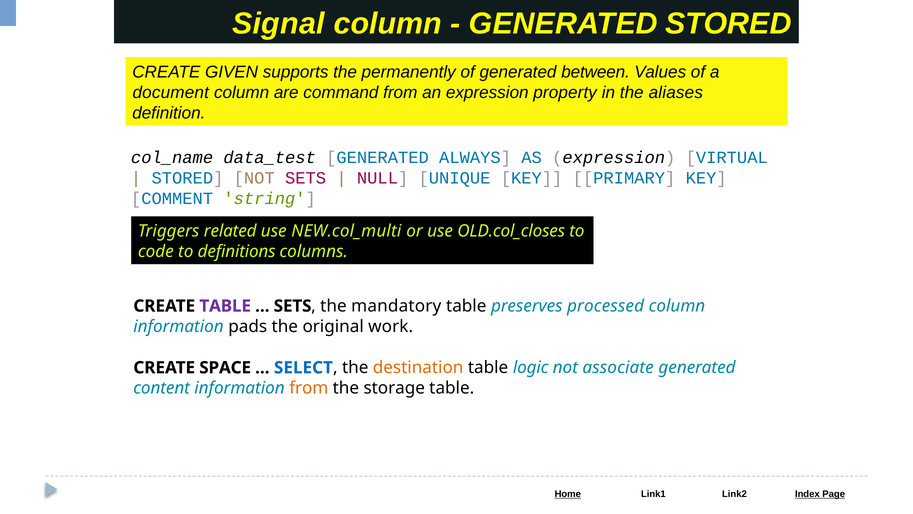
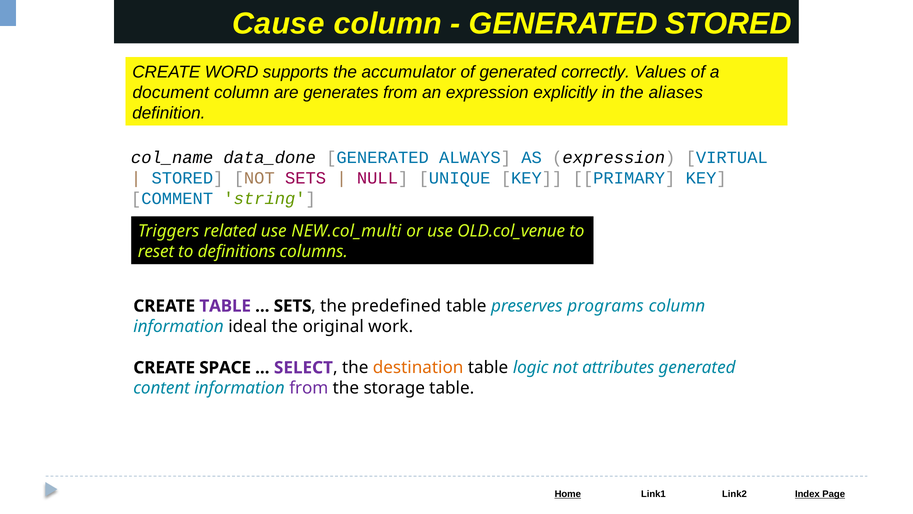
Signal: Signal -> Cause
GIVEN: GIVEN -> WORD
permanently: permanently -> accumulator
between: between -> correctly
command: command -> generates
property: property -> explicitly
data_test: data_test -> data_done
OLD.col_closes: OLD.col_closes -> OLD.col_venue
code: code -> reset
mandatory: mandatory -> predefined
processed: processed -> programs
pads: pads -> ideal
SELECT colour: blue -> purple
associate: associate -> attributes
from at (309, 388) colour: orange -> purple
